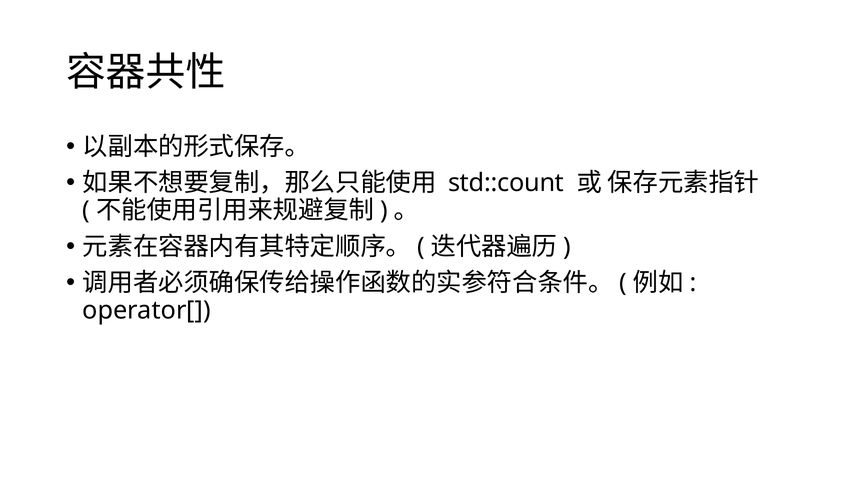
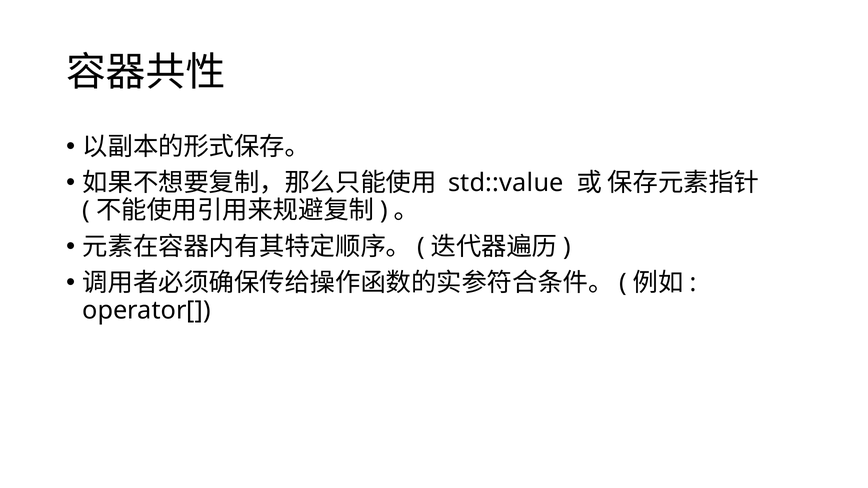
std::count: std::count -> std::value
